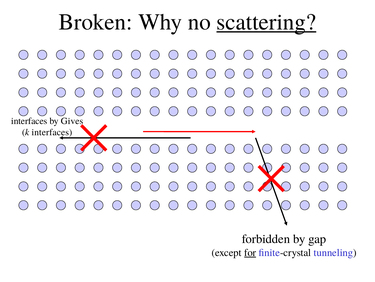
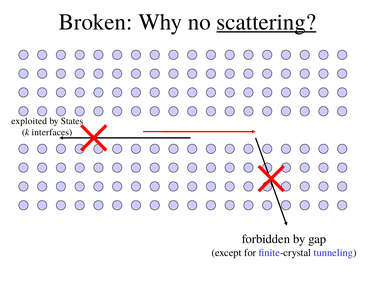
interfaces at (29, 121): interfaces -> exploited
Gives: Gives -> States
for underline: present -> none
